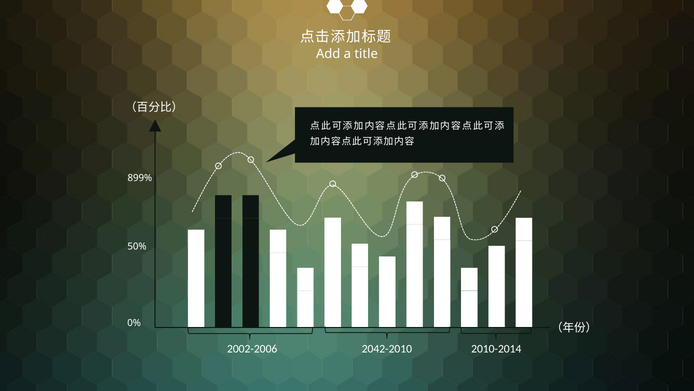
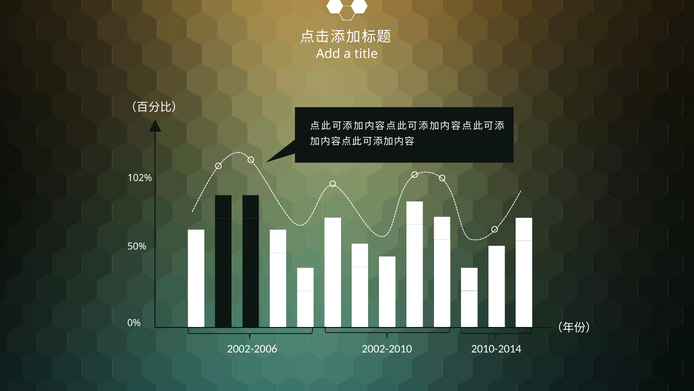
899%: 899% -> 102%
2042-2010: 2042-2010 -> 2002-2010
